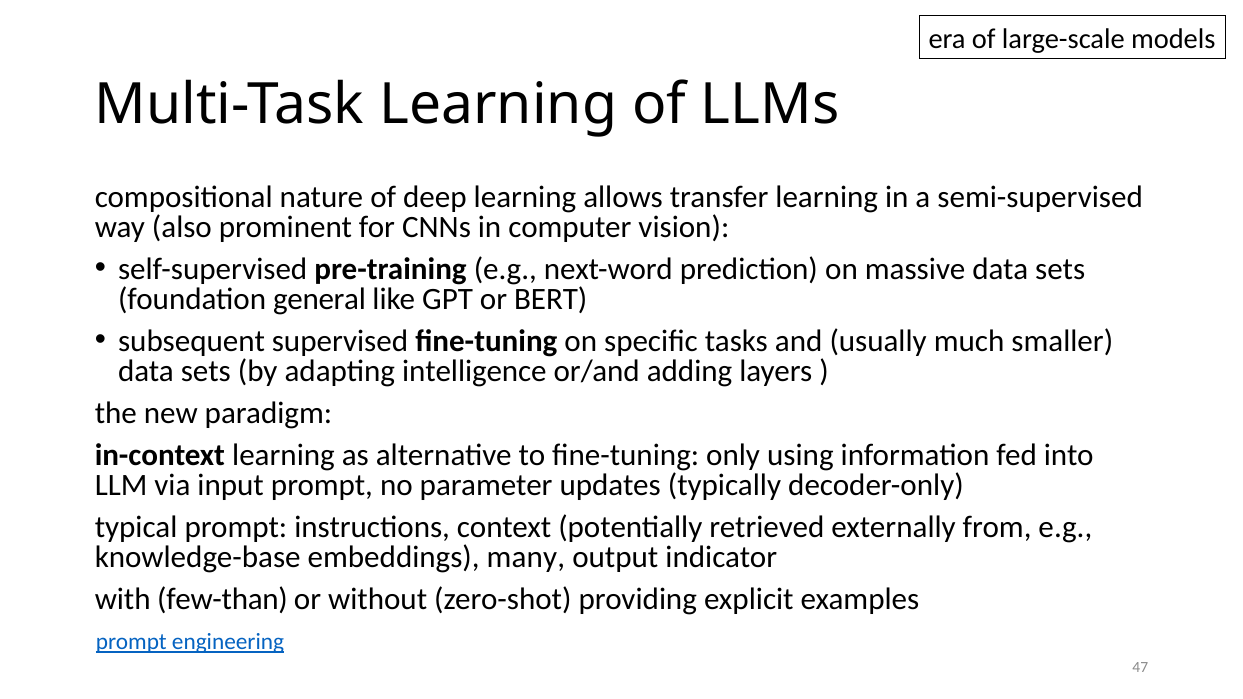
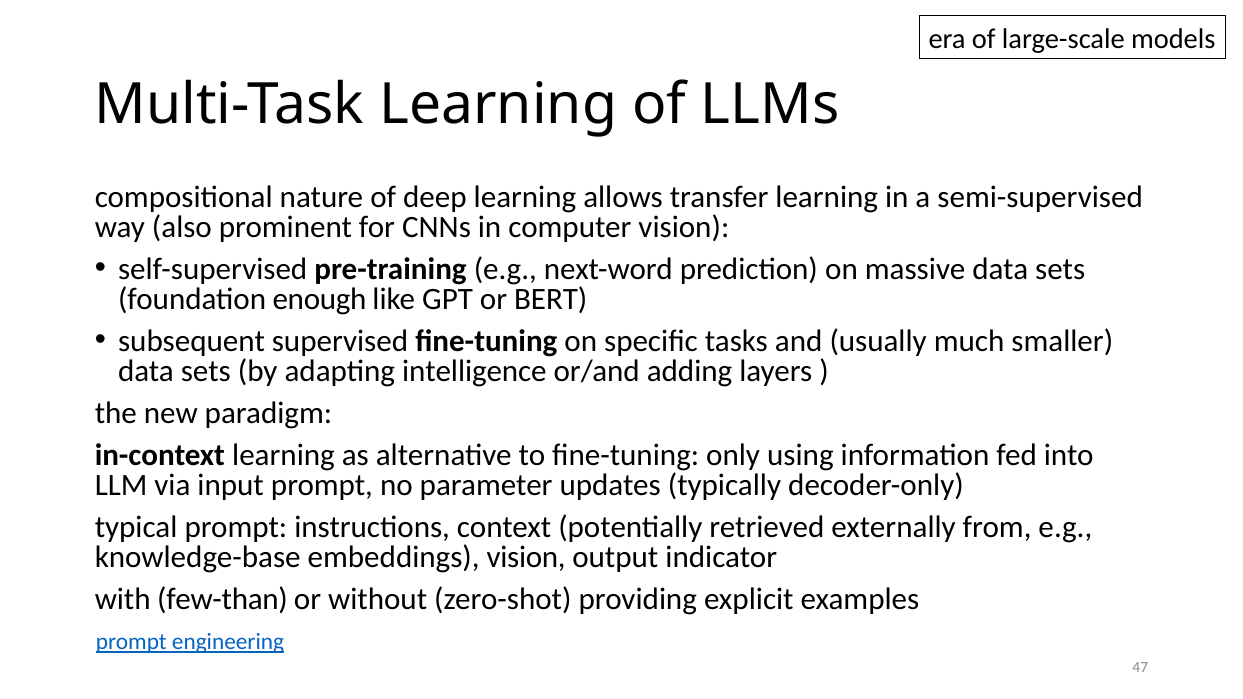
general: general -> enough
embeddings many: many -> vision
